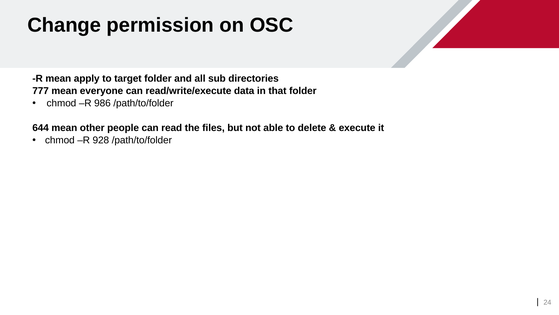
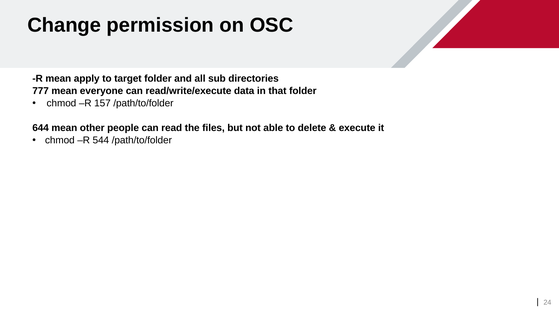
986: 986 -> 157
928: 928 -> 544
